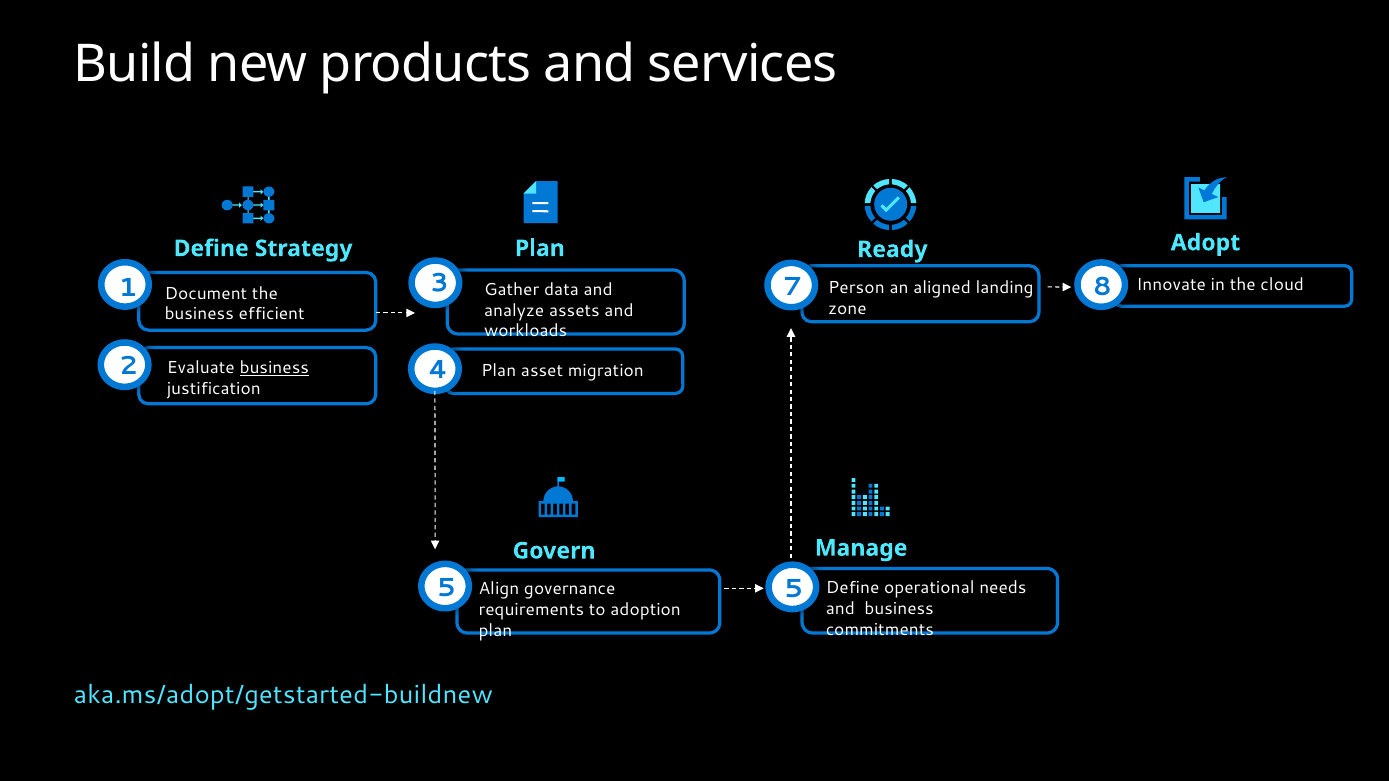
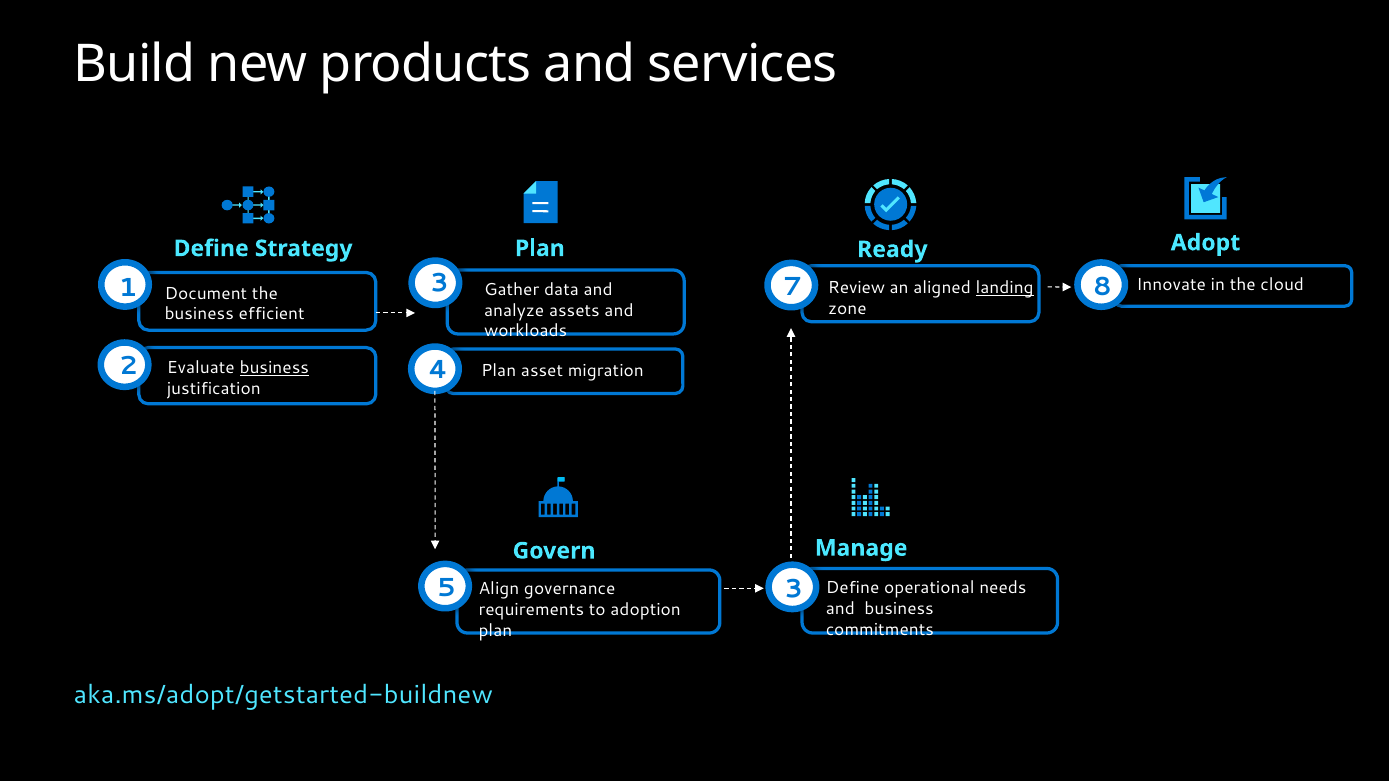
Person: Person -> Review
landing underline: none -> present
5 5: 5 -> 3
